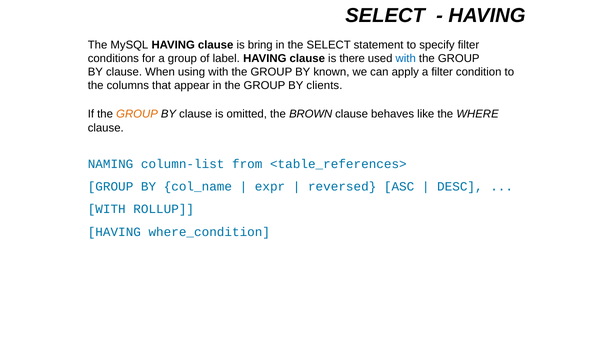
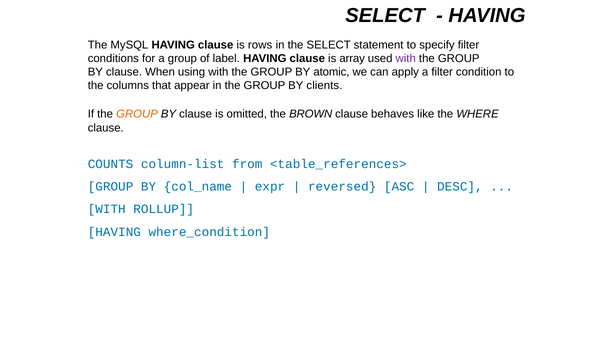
bring: bring -> rows
there: there -> array
with at (406, 58) colour: blue -> purple
known: known -> atomic
NAMING: NAMING -> COUNTS
